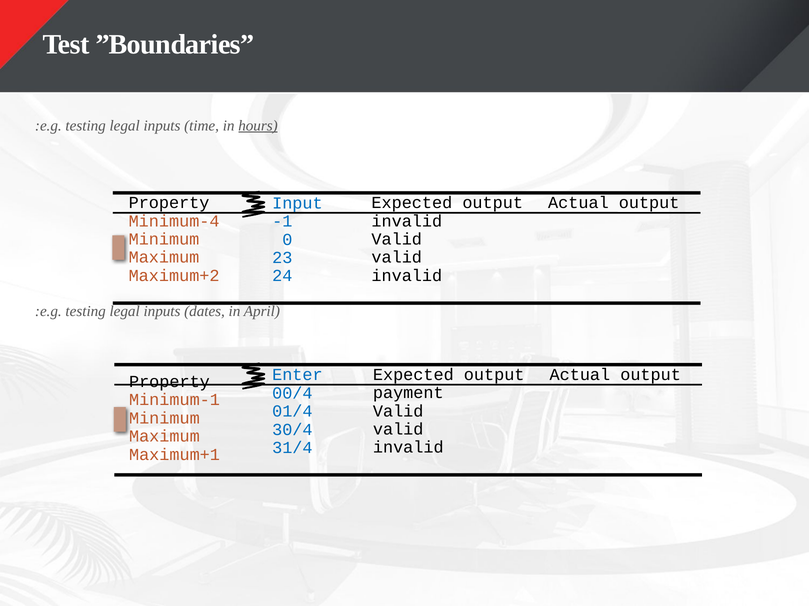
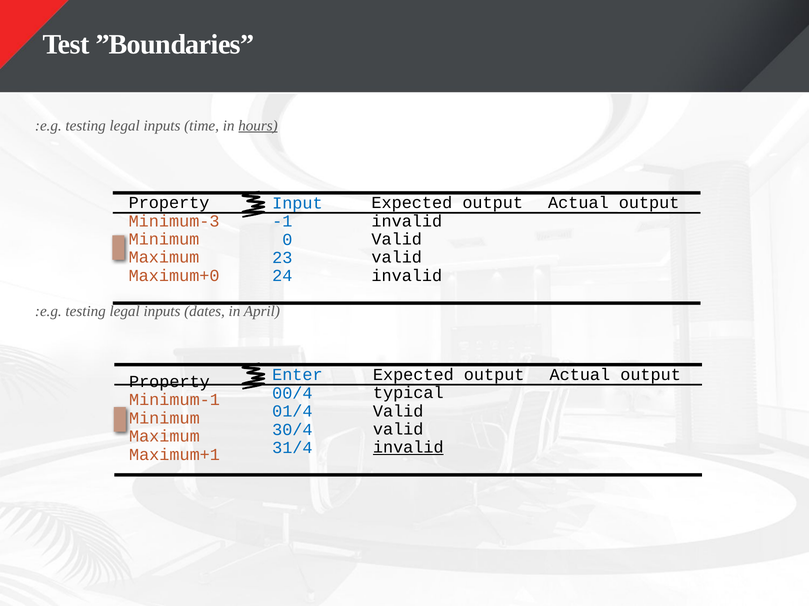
Minimum-4: Minimum-4 -> Minimum-3
Maximum+2: Maximum+2 -> Maximum+0
payment: payment -> typical
invalid at (408, 448) underline: none -> present
